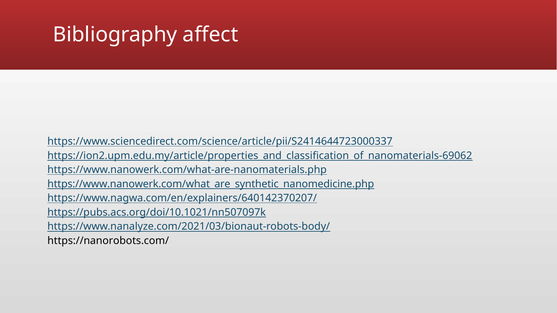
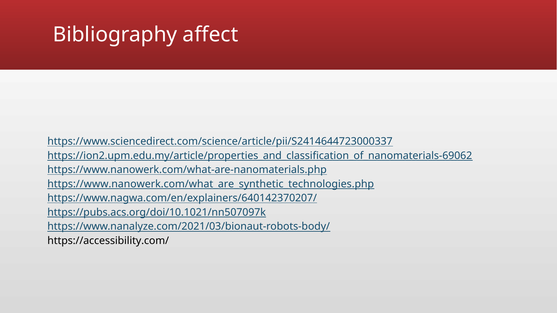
https://www.nanowerk.com/what_are_synthetic_nanomedicine.php: https://www.nanowerk.com/what_are_synthetic_nanomedicine.php -> https://www.nanowerk.com/what_are_synthetic_technologies.php
https://nanorobots.com/: https://nanorobots.com/ -> https://accessibility.com/
